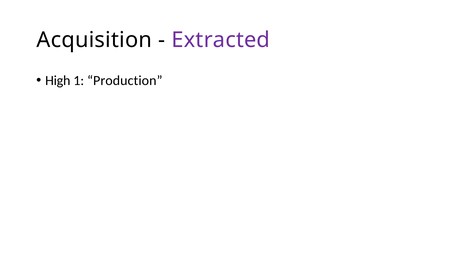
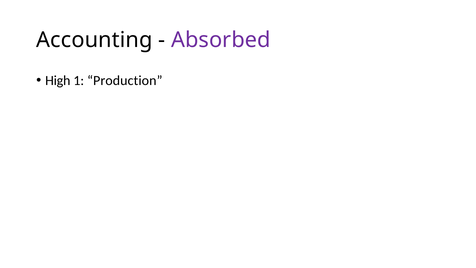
Acquisition: Acquisition -> Accounting
Extracted: Extracted -> Absorbed
